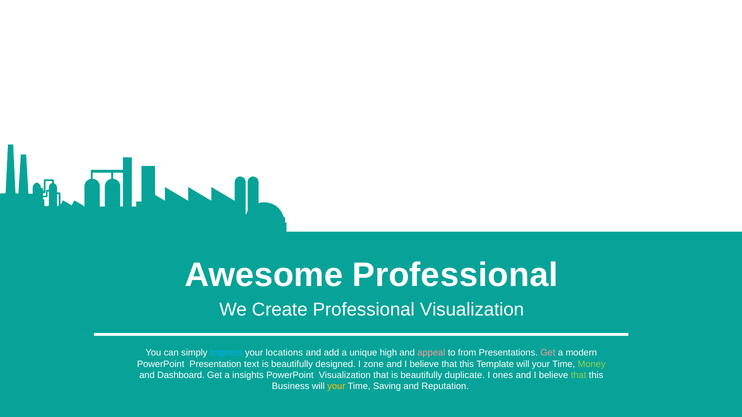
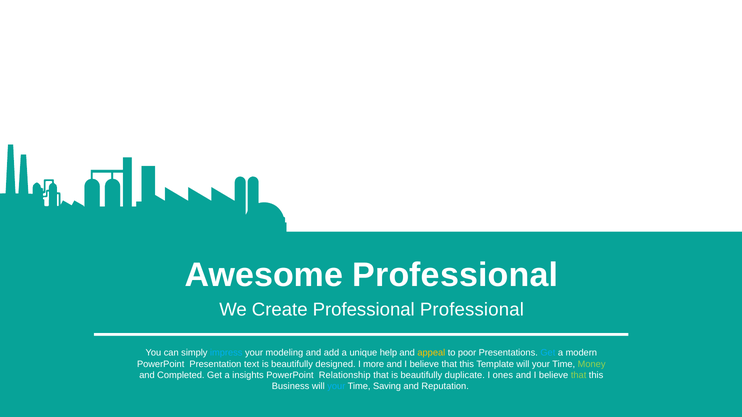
Professional Visualization: Visualization -> Professional
locations: locations -> modeling
high: high -> help
appeal colour: pink -> yellow
from: from -> poor
Get at (548, 353) colour: pink -> light blue
zone: zone -> more
Dashboard: Dashboard -> Completed
PowerPoint Visualization: Visualization -> Relationship
your at (336, 387) colour: yellow -> light blue
